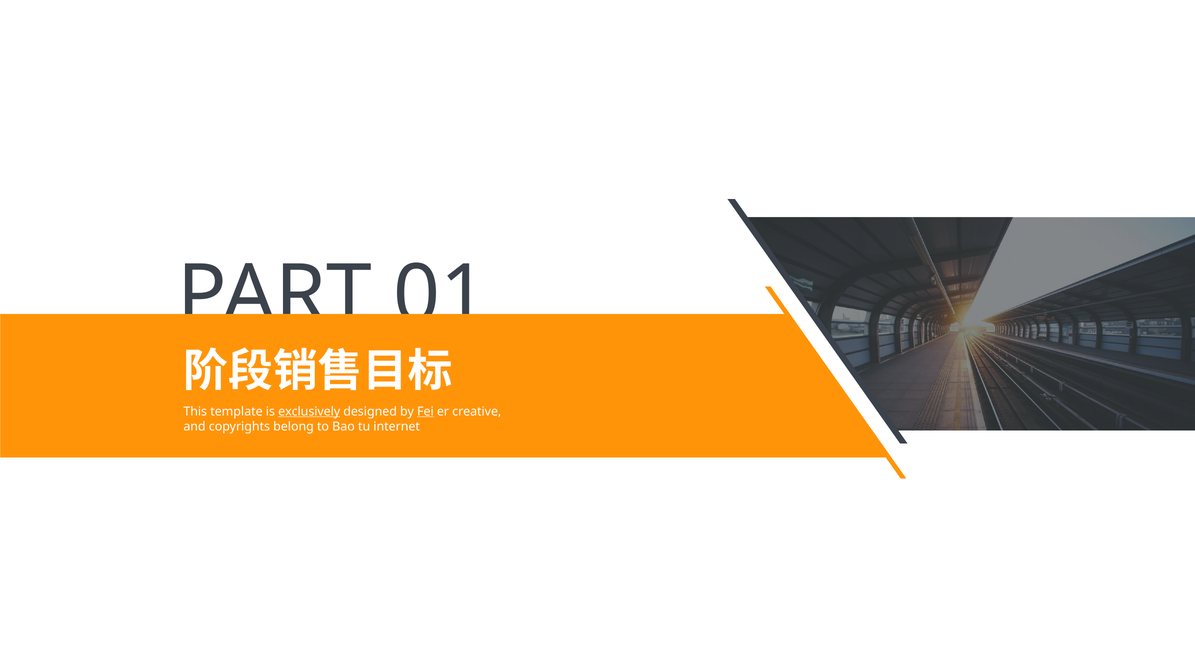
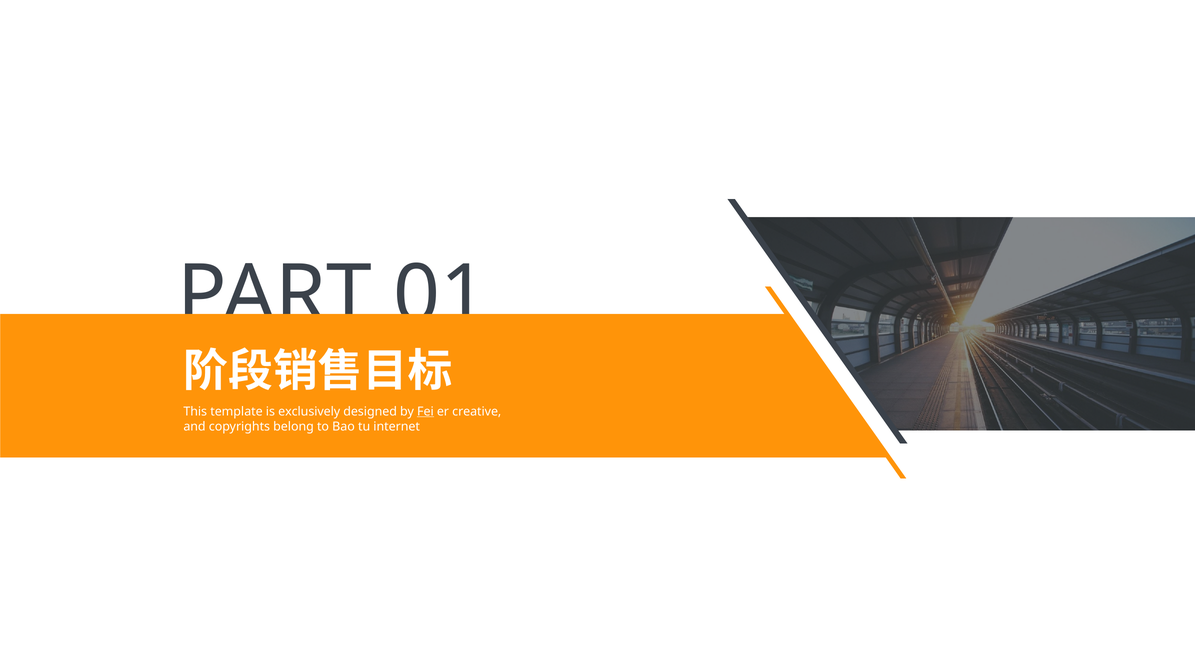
exclusively underline: present -> none
